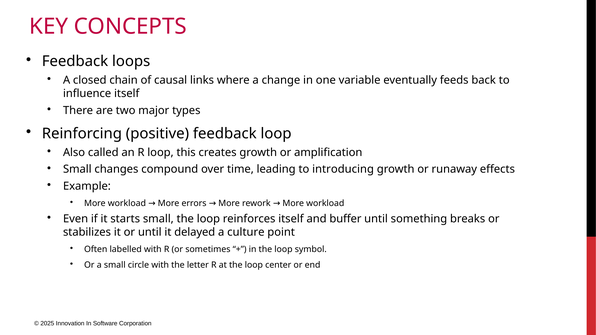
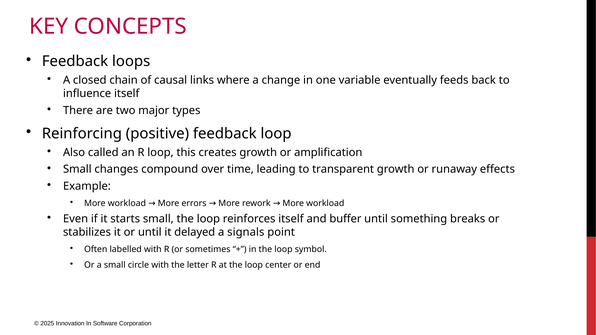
introducing: introducing -> transparent
culture: culture -> signals
